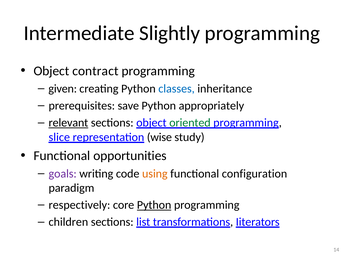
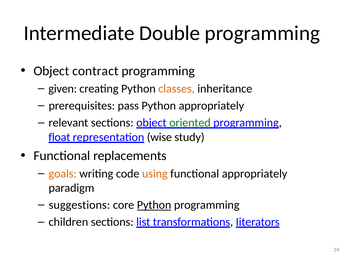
Slightly: Slightly -> Double
classes colour: blue -> orange
save: save -> pass
relevant underline: present -> none
slice: slice -> float
opportunities: opportunities -> replacements
goals colour: purple -> orange
functional configuration: configuration -> appropriately
respectively: respectively -> suggestions
